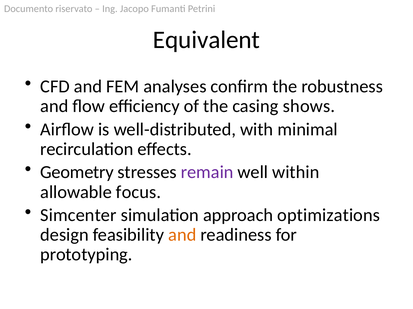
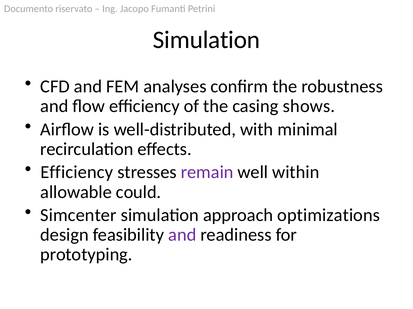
Equivalent at (206, 40): Equivalent -> Simulation
Geometry at (77, 173): Geometry -> Efficiency
focus: focus -> could
and at (182, 235) colour: orange -> purple
